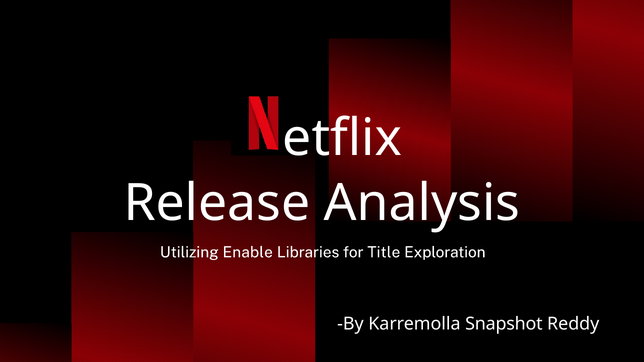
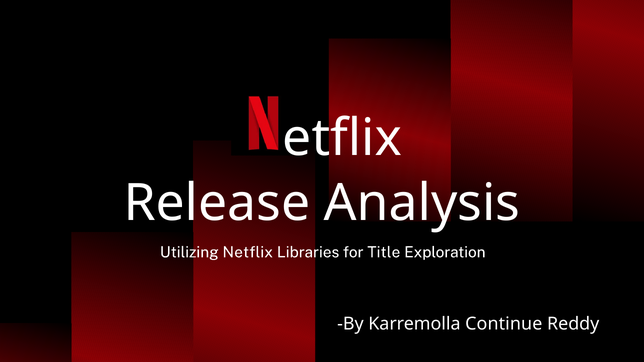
Enable: Enable -> Netflix
Snapshot: Snapshot -> Continue
